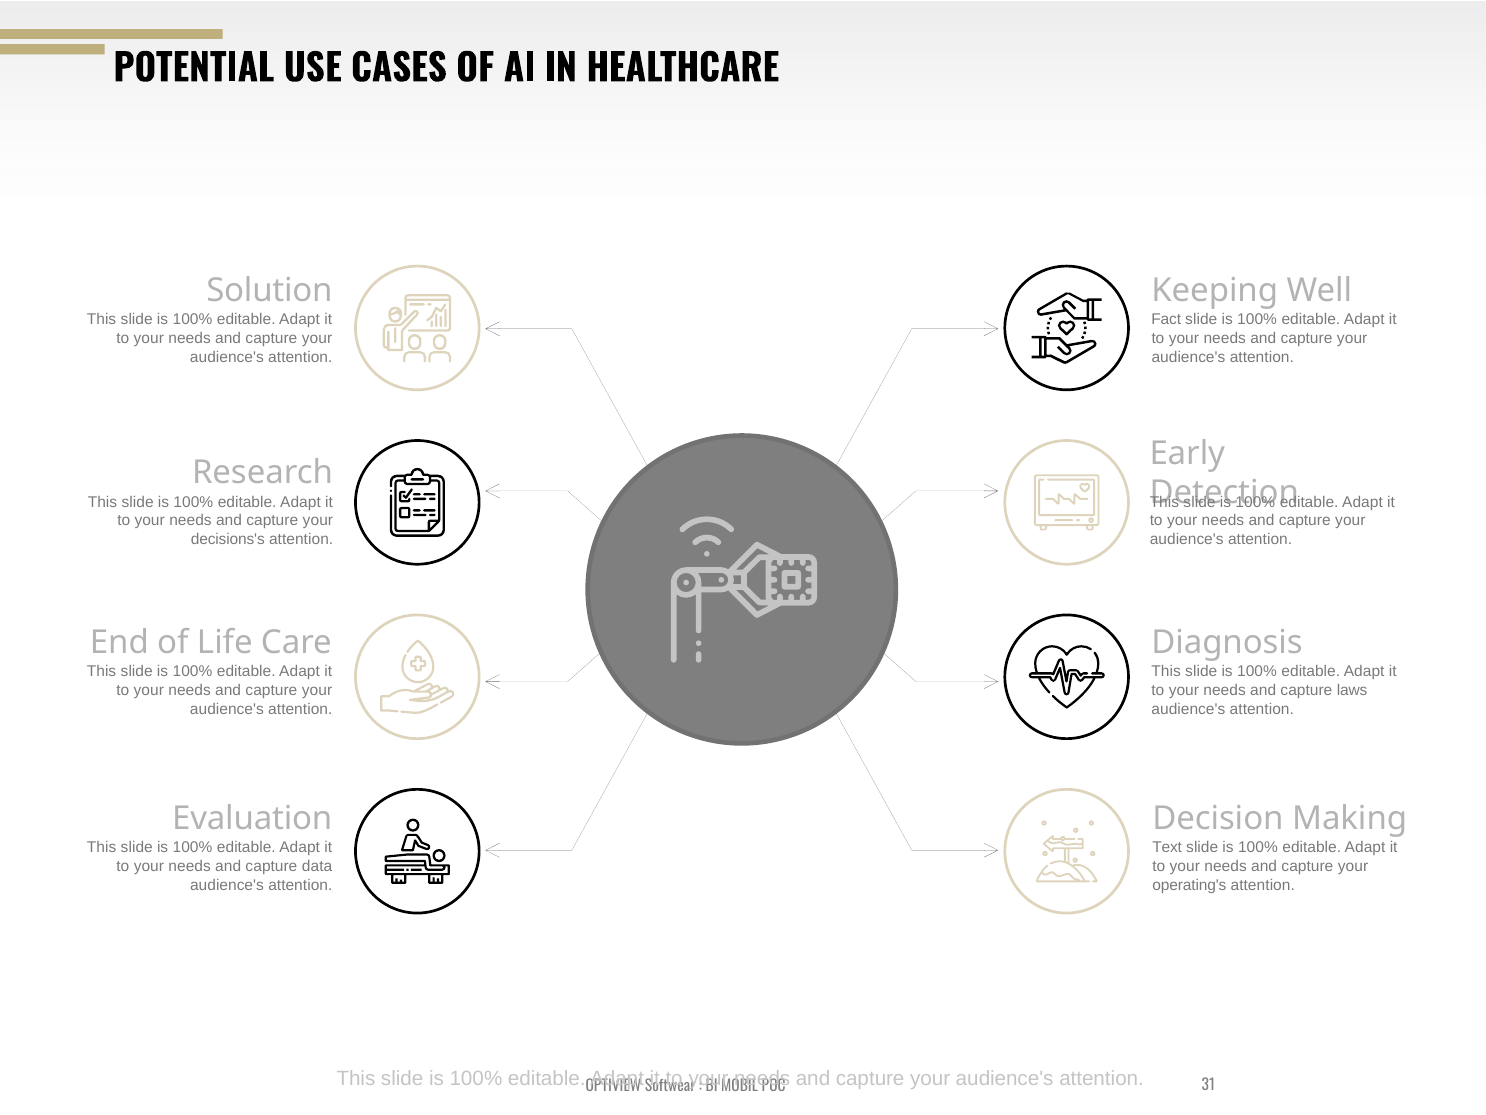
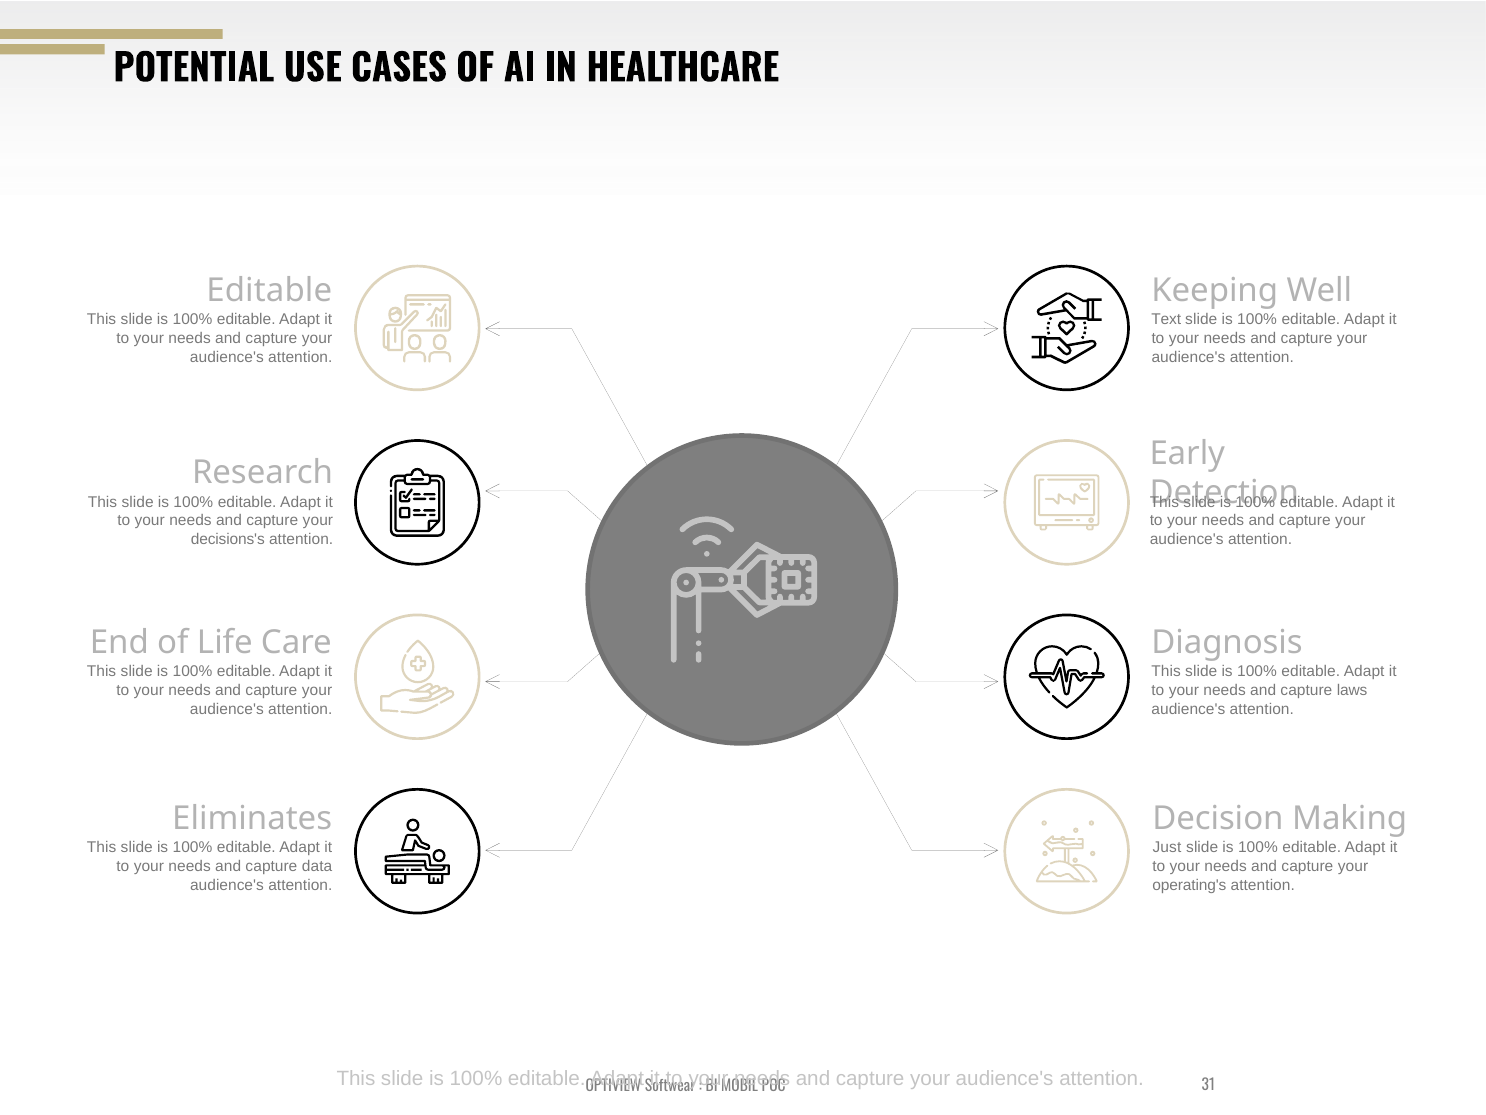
Solution at (269, 290): Solution -> Editable
Fact: Fact -> Text
Evaluation: Evaluation -> Eliminates
Text: Text -> Just
